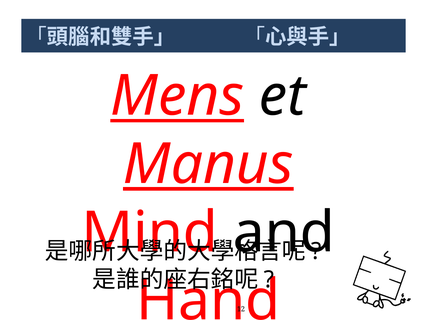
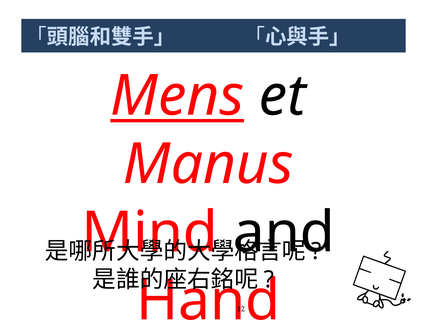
Manus underline: present -> none
